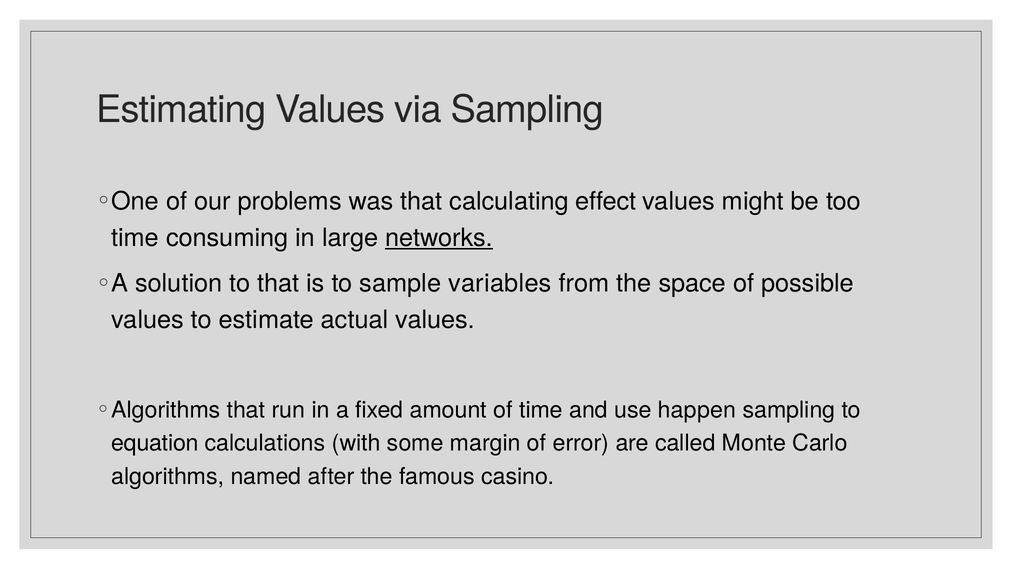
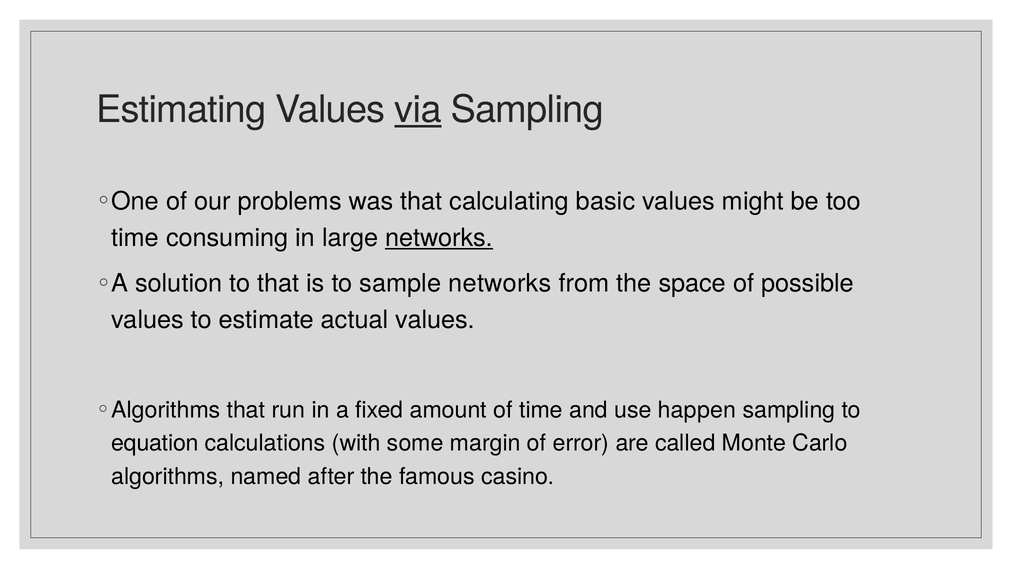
via underline: none -> present
effect: effect -> basic
sample variables: variables -> networks
